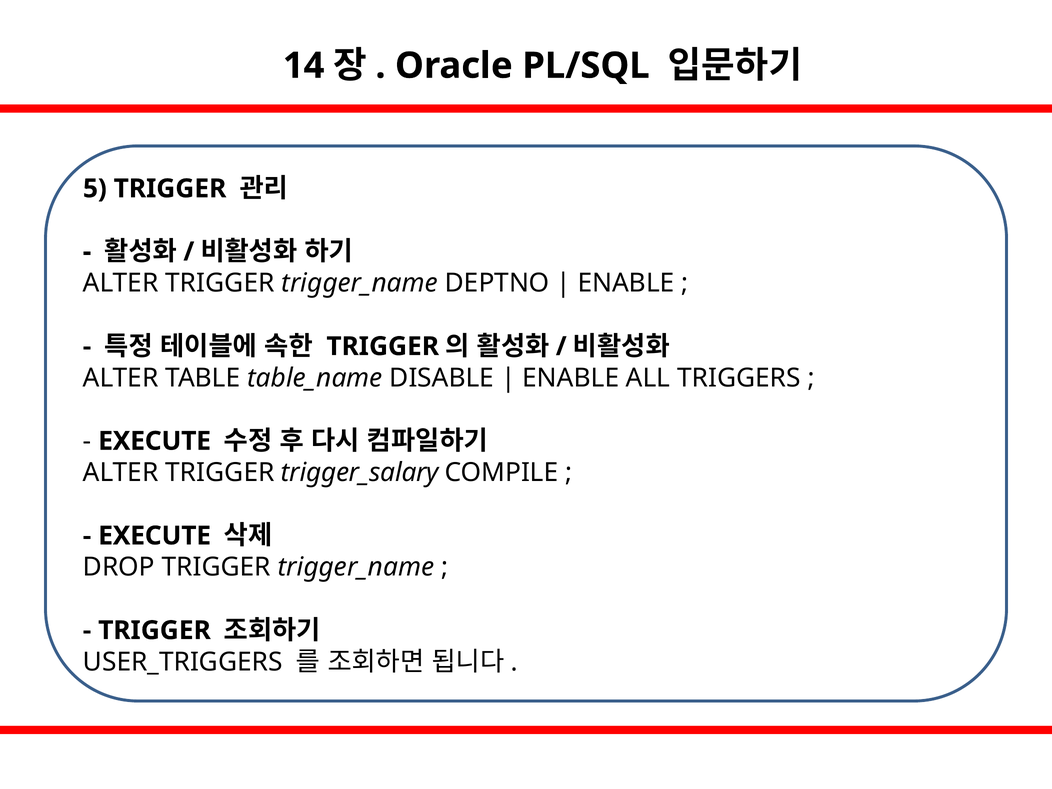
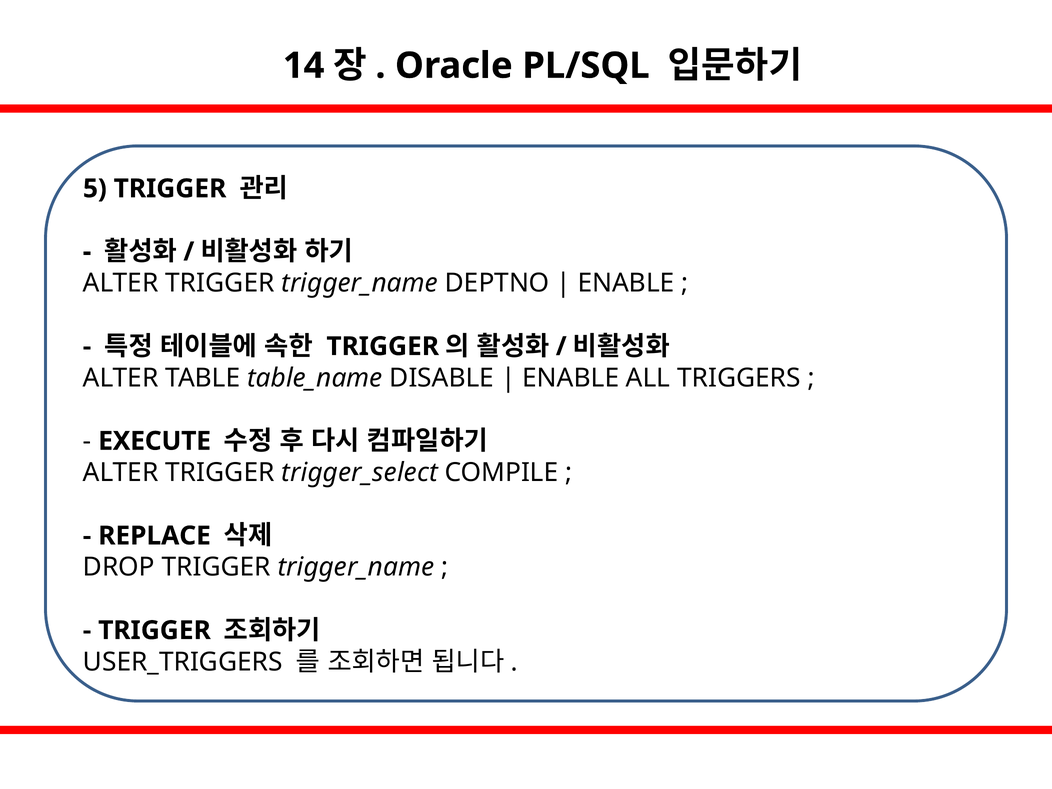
trigger_salary: trigger_salary -> trigger_select
EXECUTE at (155, 536): EXECUTE -> REPLACE
